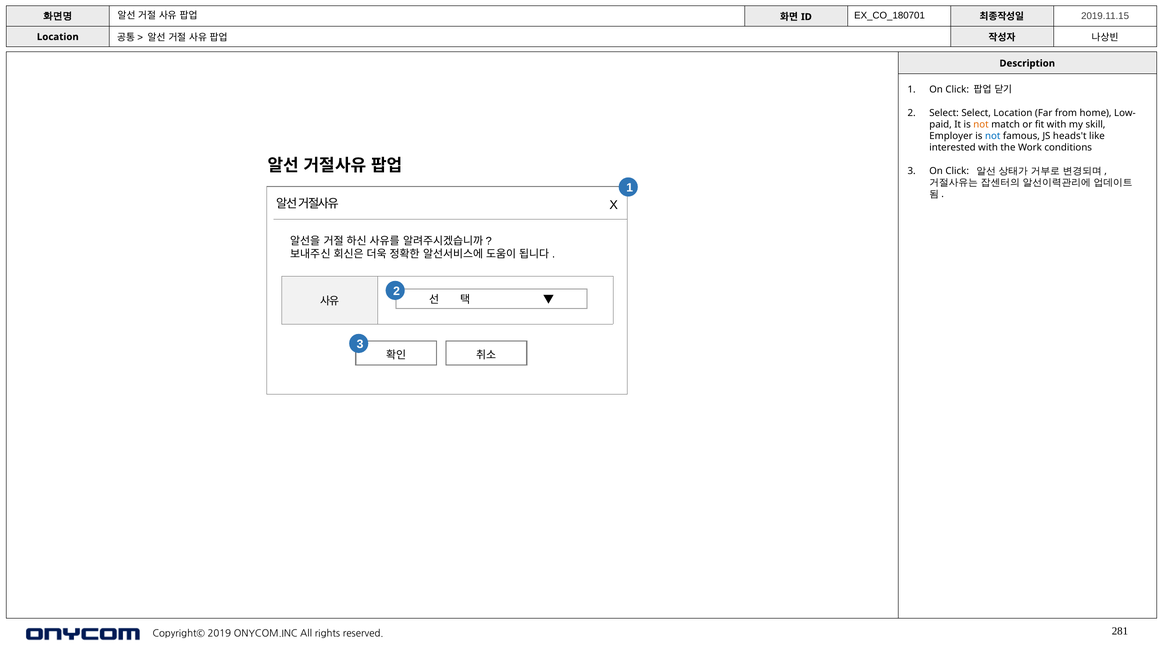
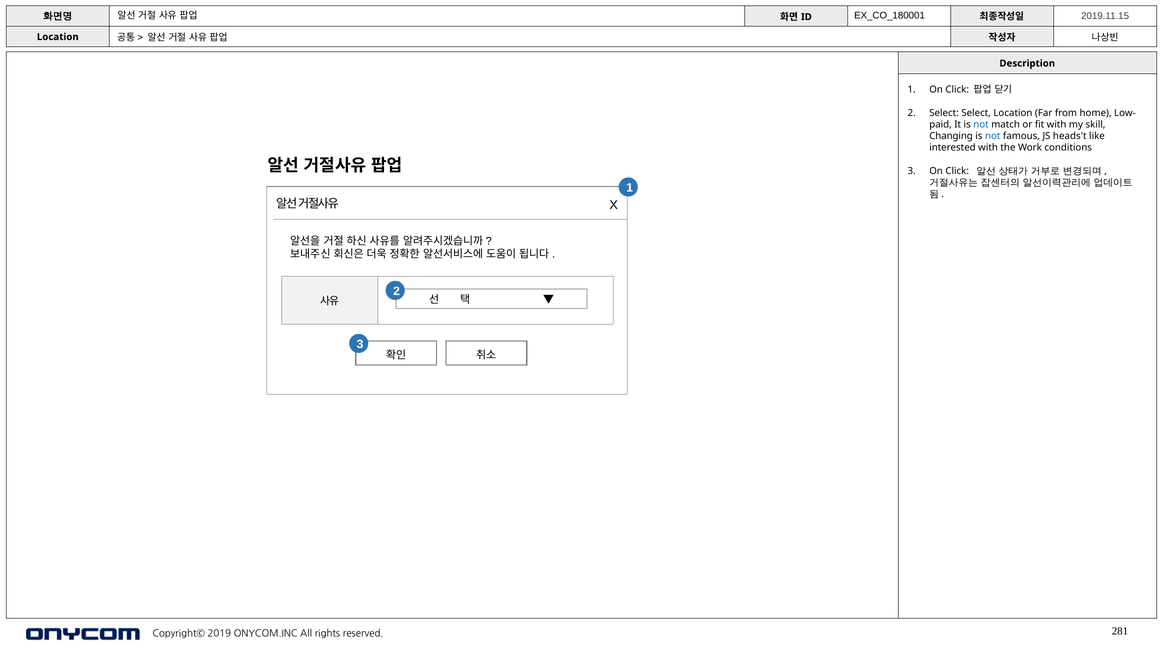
EX_CO_180701: EX_CO_180701 -> EX_CO_180001
not at (981, 125) colour: orange -> blue
Employer: Employer -> Changing
